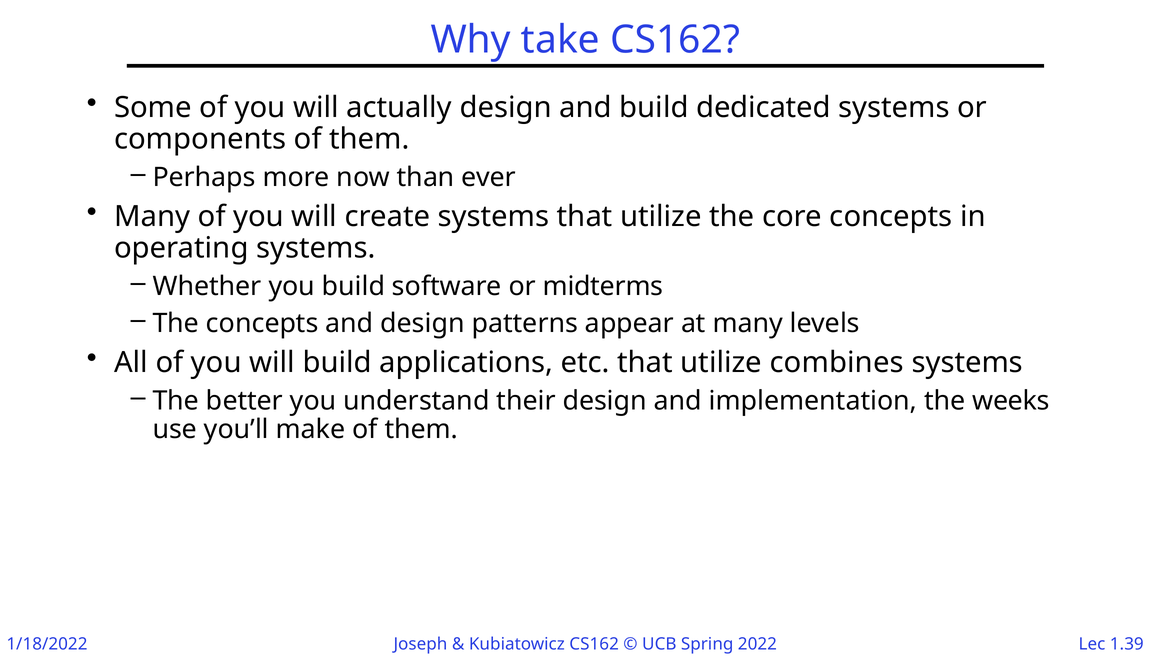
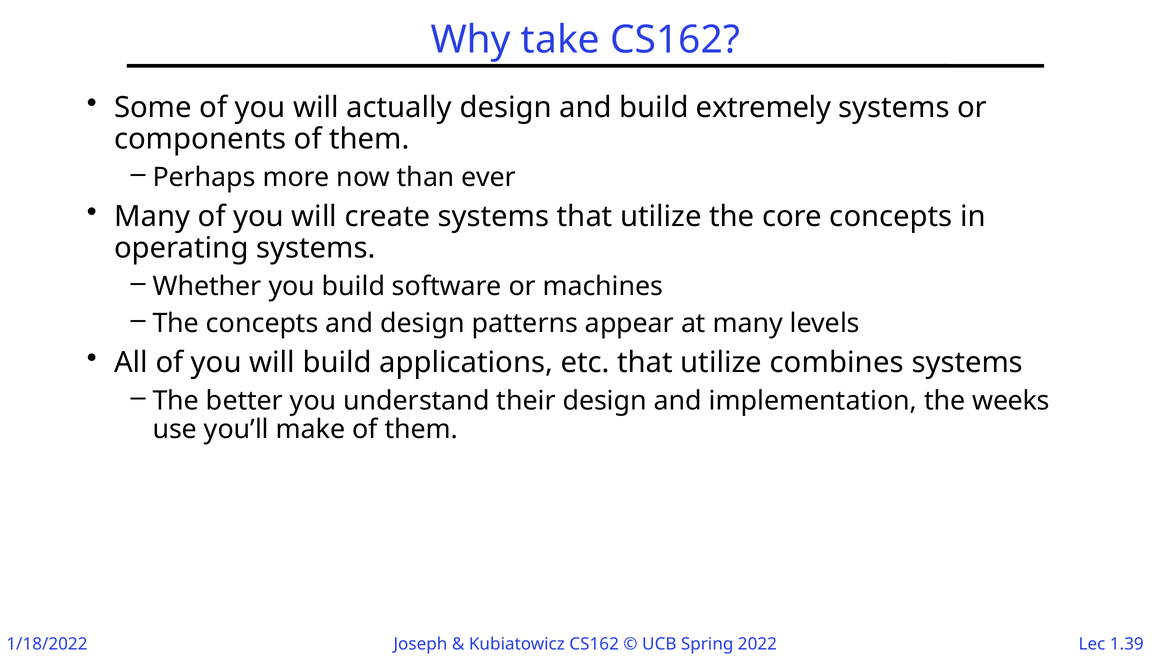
dedicated: dedicated -> extremely
midterms: midterms -> machines
